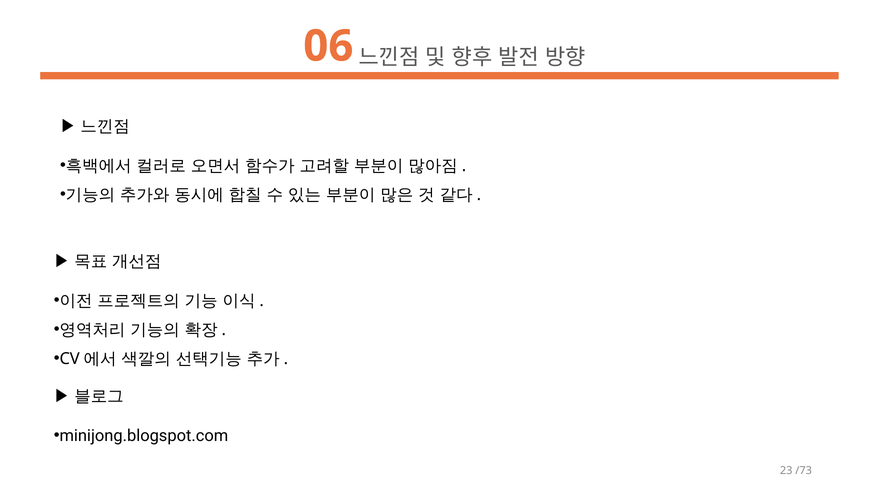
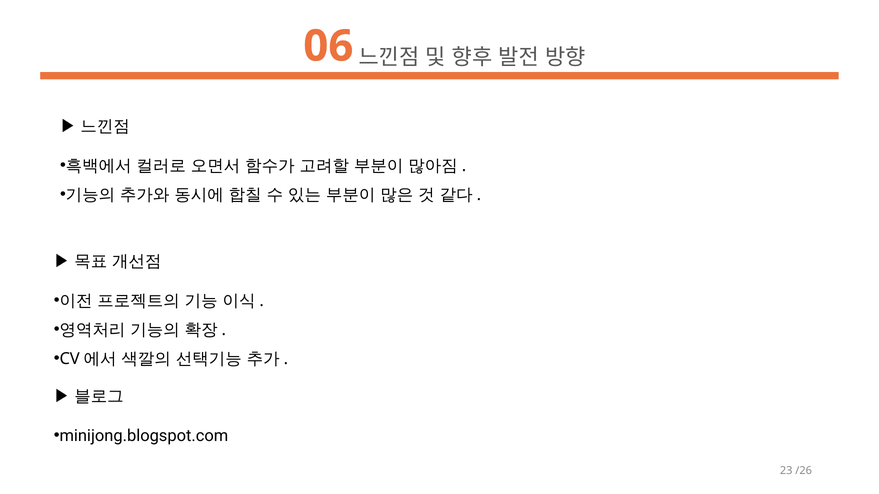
/73: /73 -> /26
